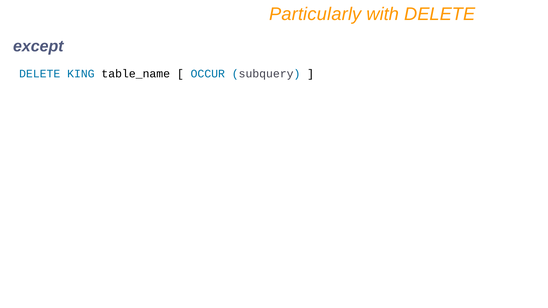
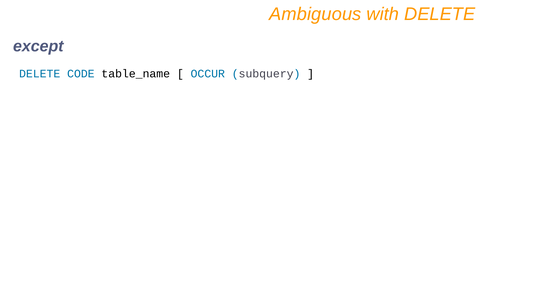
Particularly: Particularly -> Ambiguous
KING: KING -> CODE
